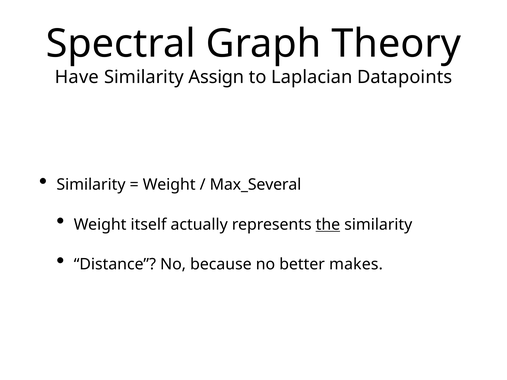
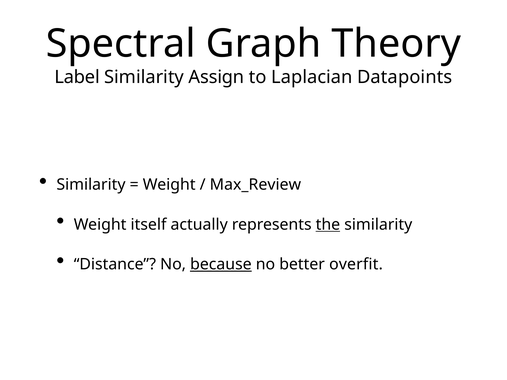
Have: Have -> Label
Max_Several: Max_Several -> Max_Review
because underline: none -> present
makes: makes -> overfit
